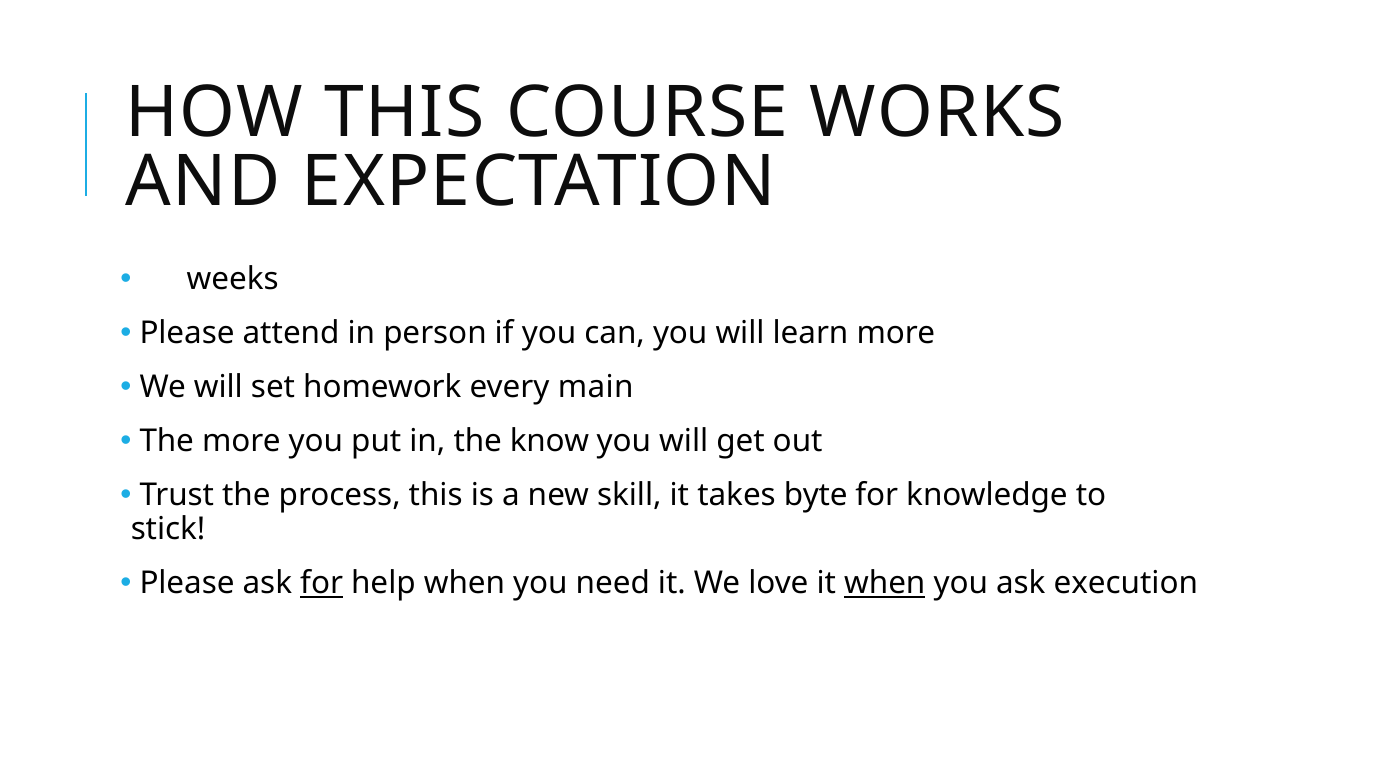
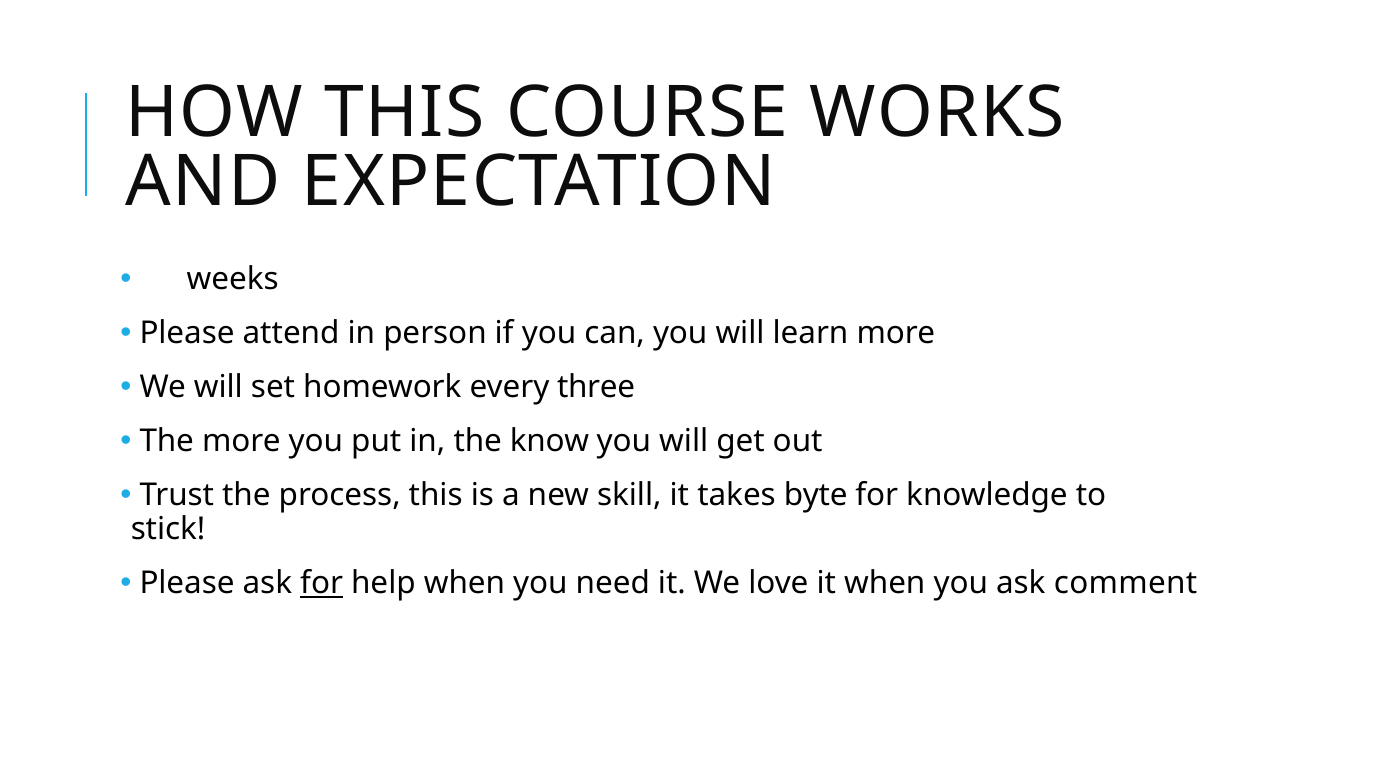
main: main -> three
when at (885, 583) underline: present -> none
execution: execution -> comment
